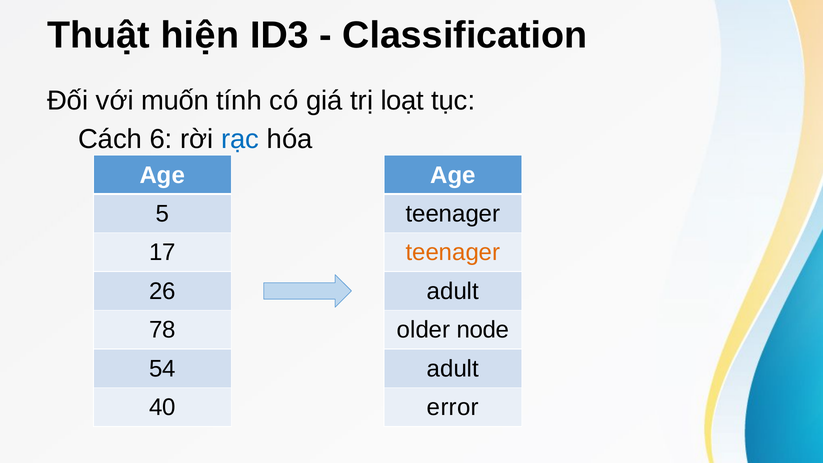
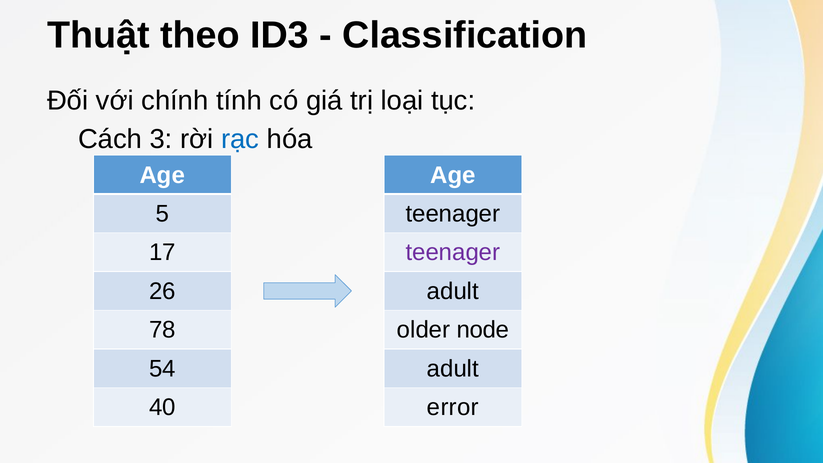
hiện: hiện -> theo
muốn: muốn -> chính
loạt: loạt -> loại
6: 6 -> 3
teenager at (453, 253) colour: orange -> purple
